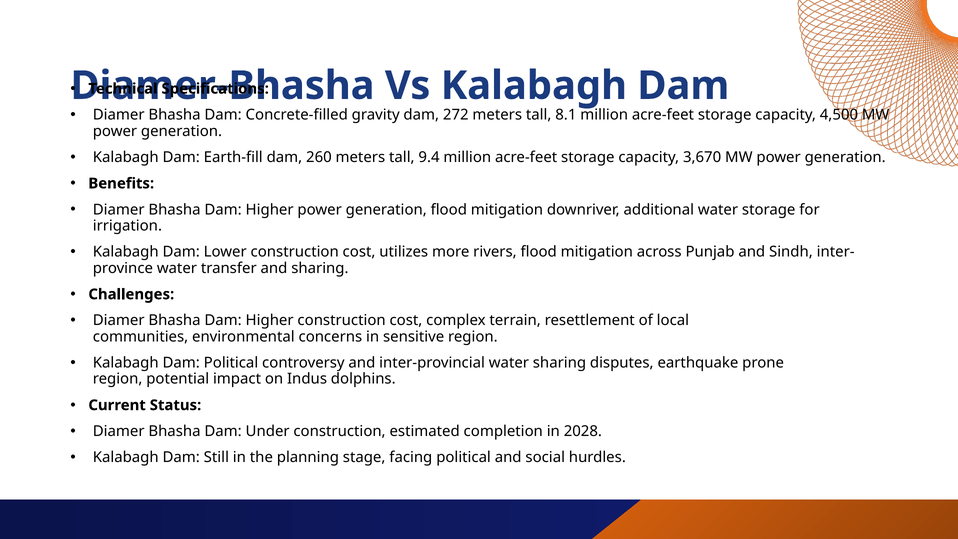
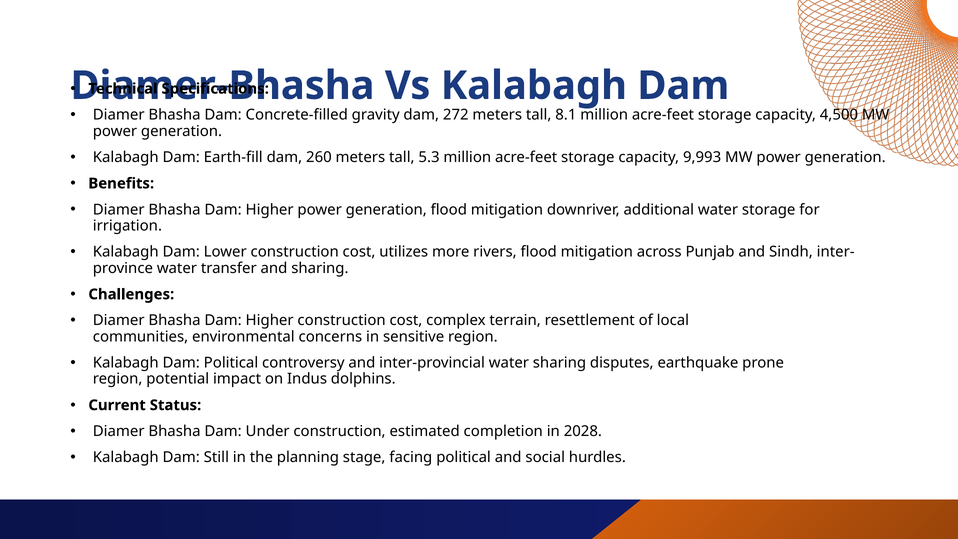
9.4: 9.4 -> 5.3
3,670: 3,670 -> 9,993
